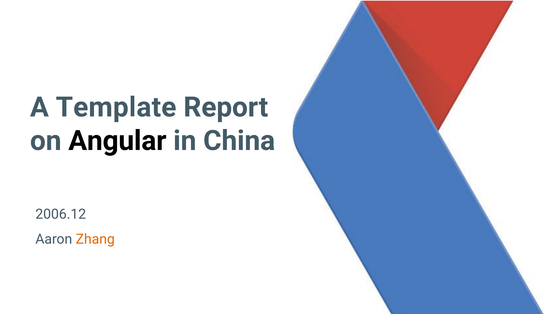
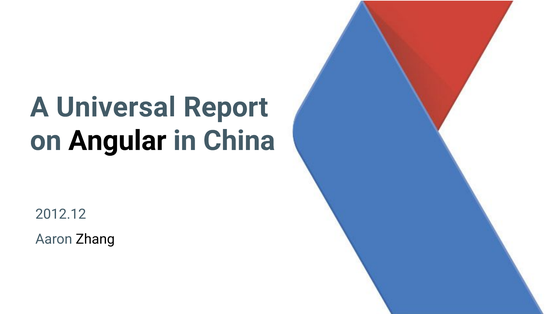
Template: Template -> Universal
2006.12: 2006.12 -> 2012.12
Zhang colour: orange -> black
